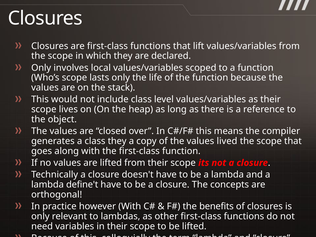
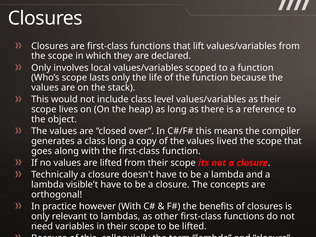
class they: they -> long
define't: define't -> visible't
